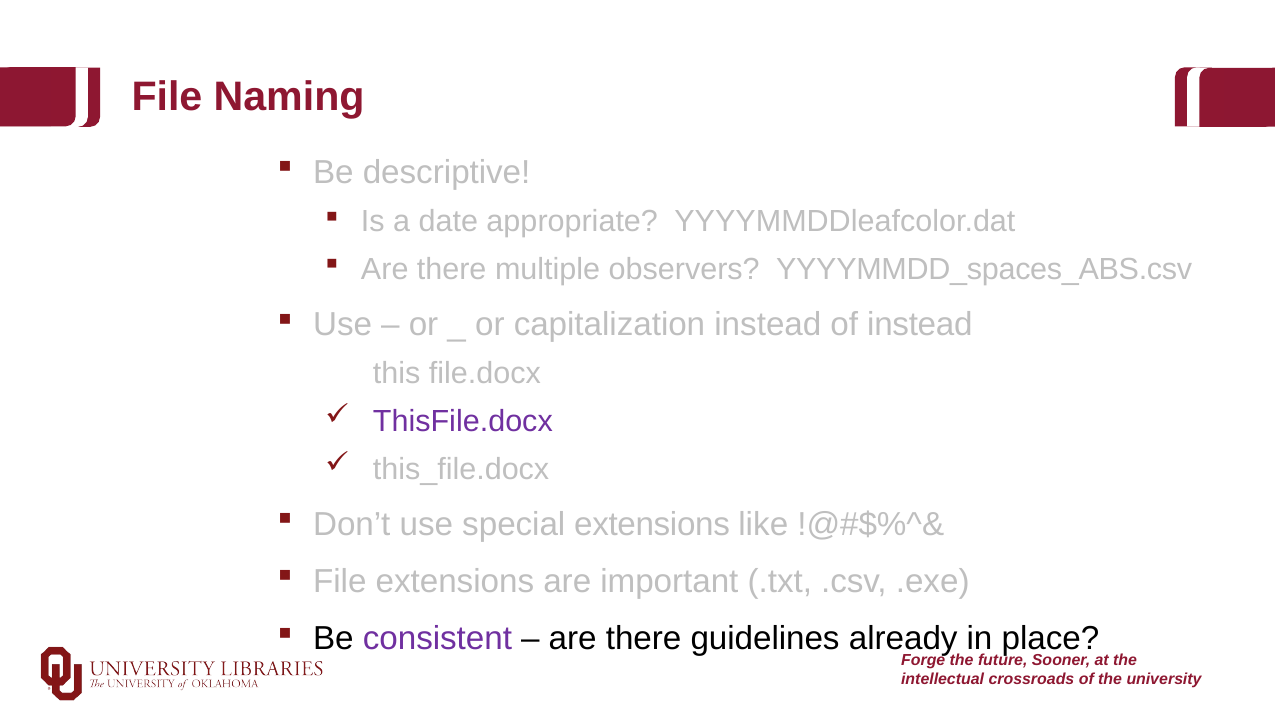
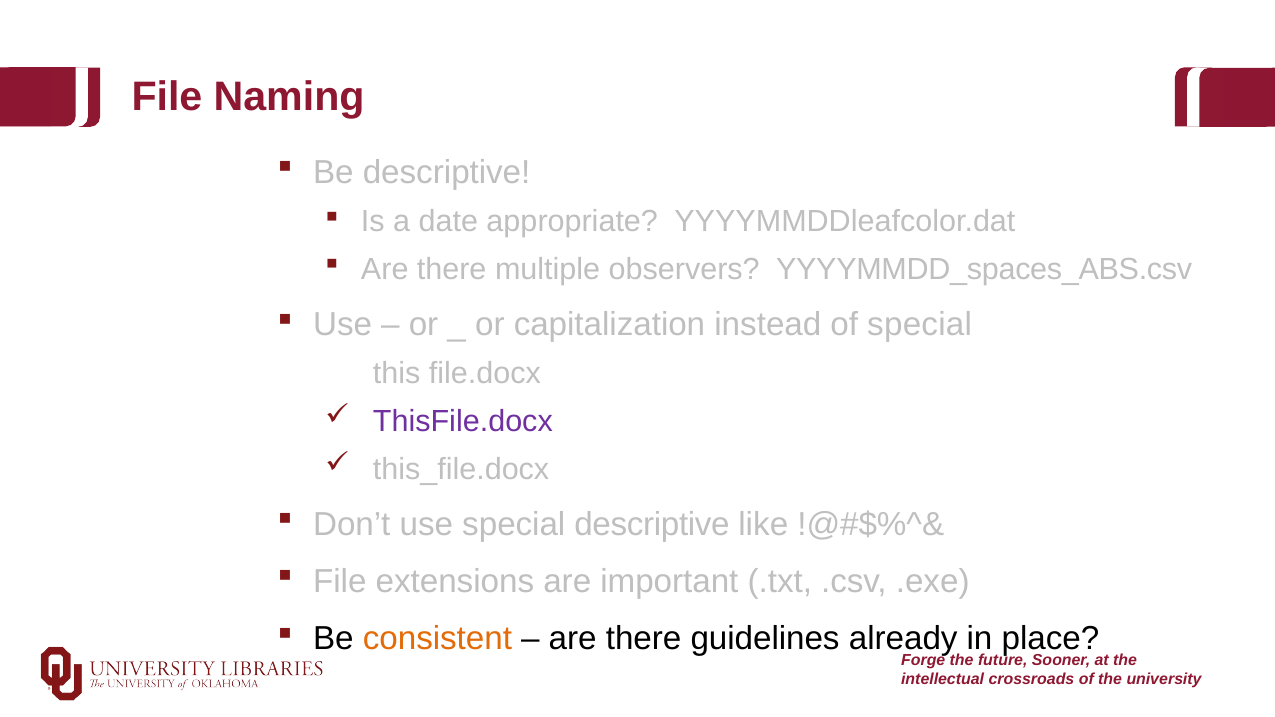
of instead: instead -> special
special extensions: extensions -> descriptive
consistent colour: purple -> orange
